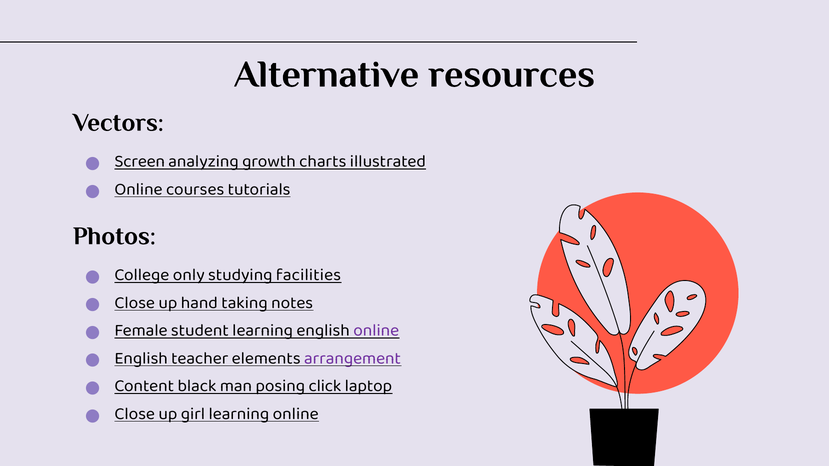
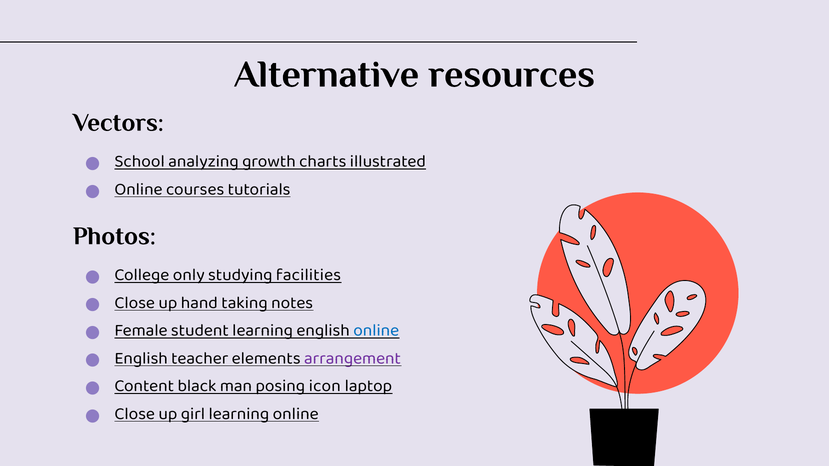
Screen: Screen -> School
online at (376, 330) colour: purple -> blue
click: click -> icon
